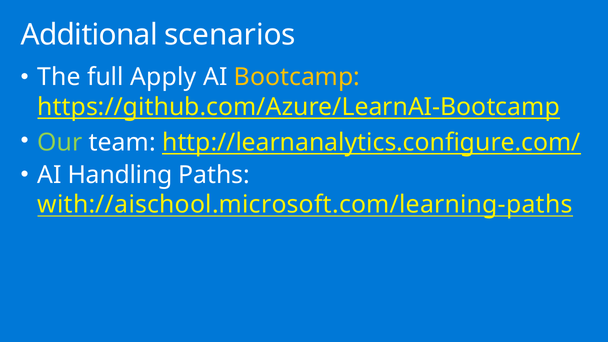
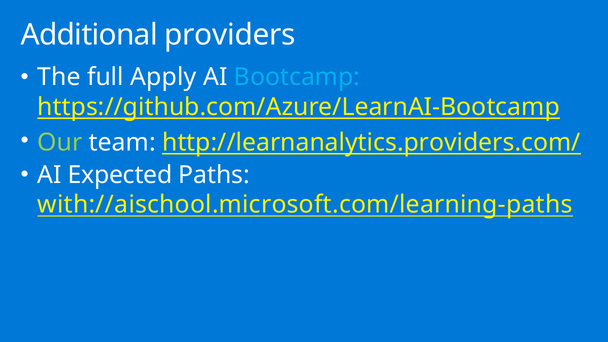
scenarios: scenarios -> providers
Bootcamp colour: yellow -> light blue
http://learnanalytics.configure.com/: http://learnanalytics.configure.com/ -> http://learnanalytics.providers.com/
Handling: Handling -> Expected
